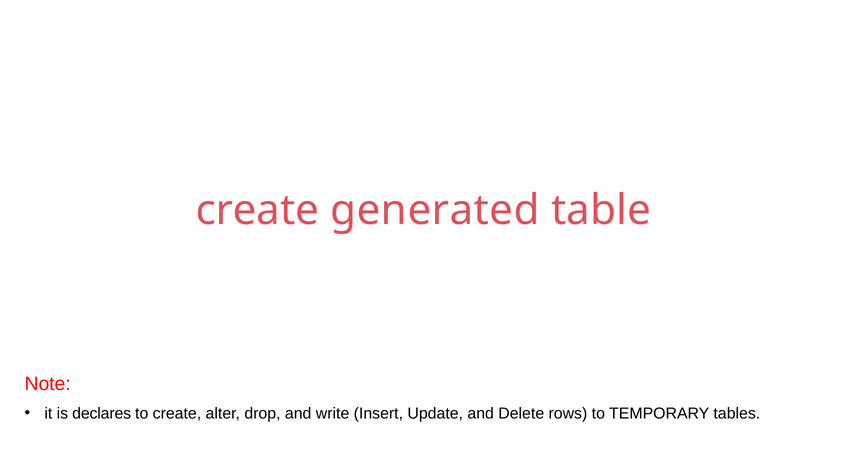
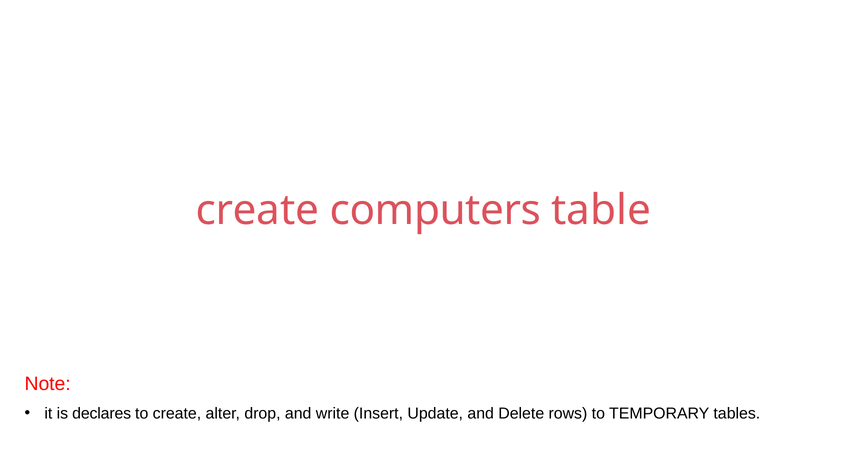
generated: generated -> computers
